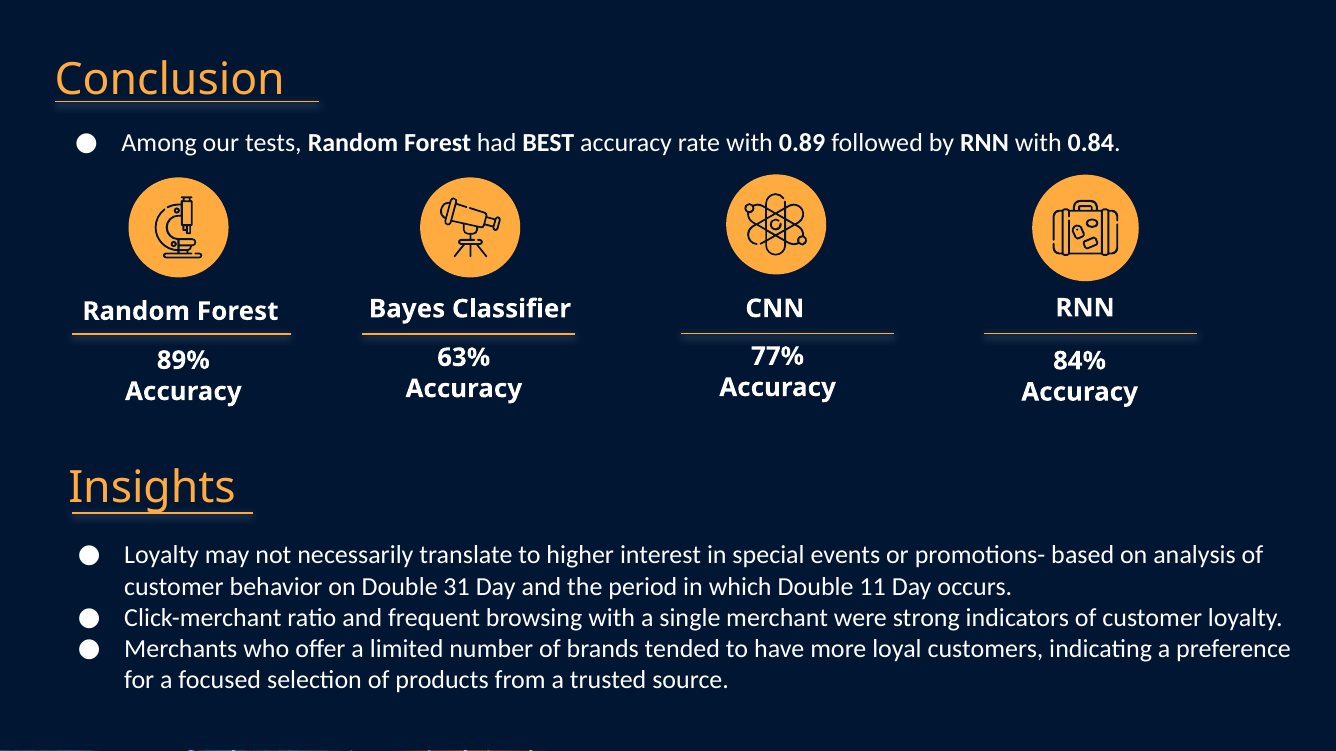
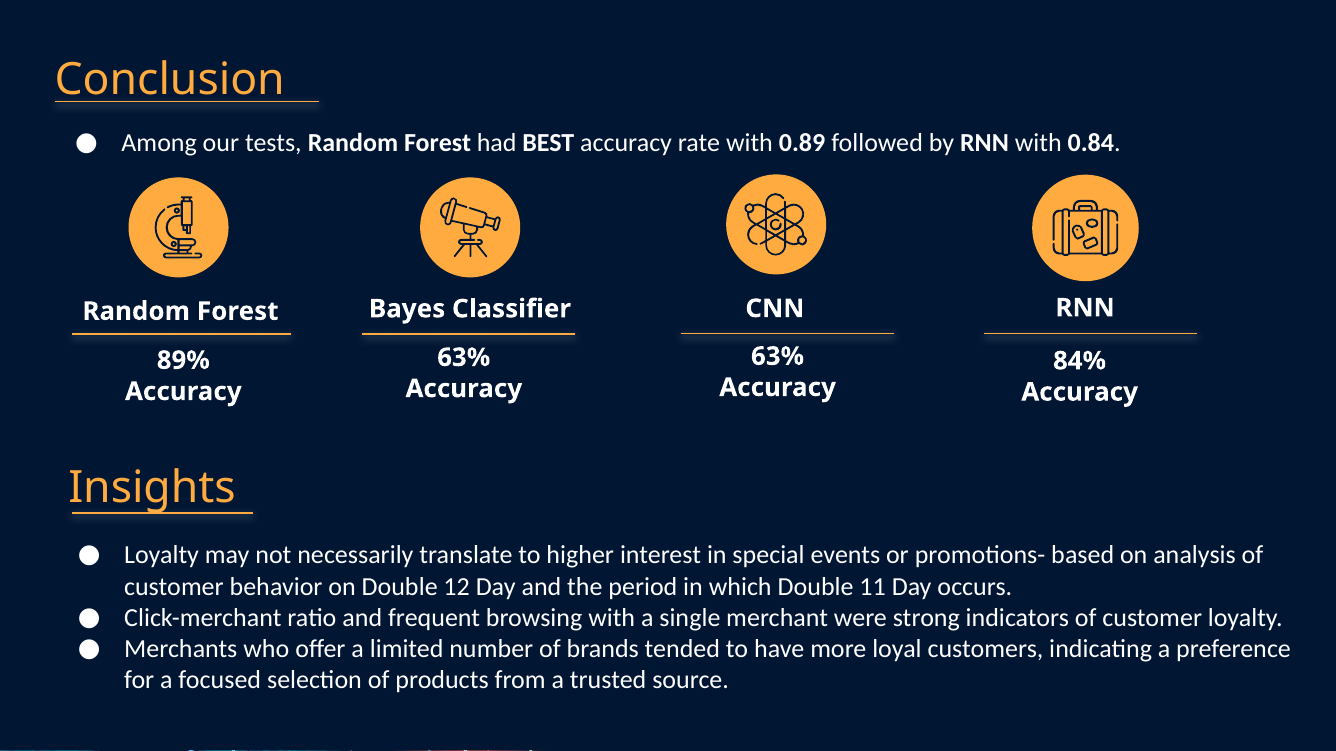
77% at (778, 357): 77% -> 63%
31: 31 -> 12
